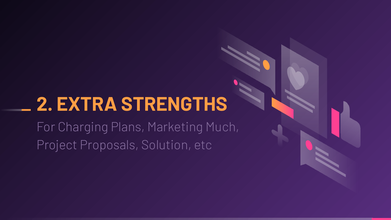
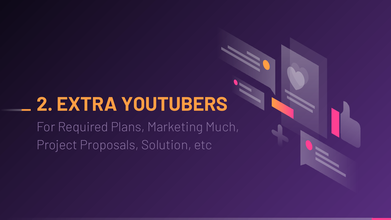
STRENGTHS: STRENGTHS -> YOUTUBERS
Charging: Charging -> Required
